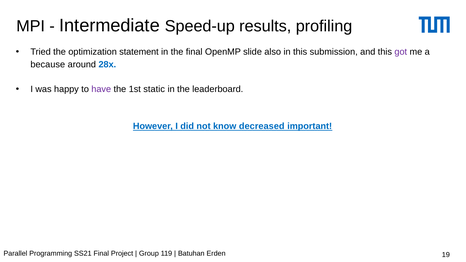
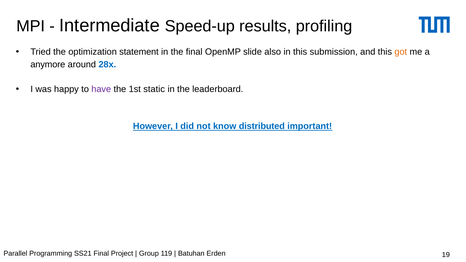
got colour: purple -> orange
because: because -> anymore
decreased: decreased -> distributed
